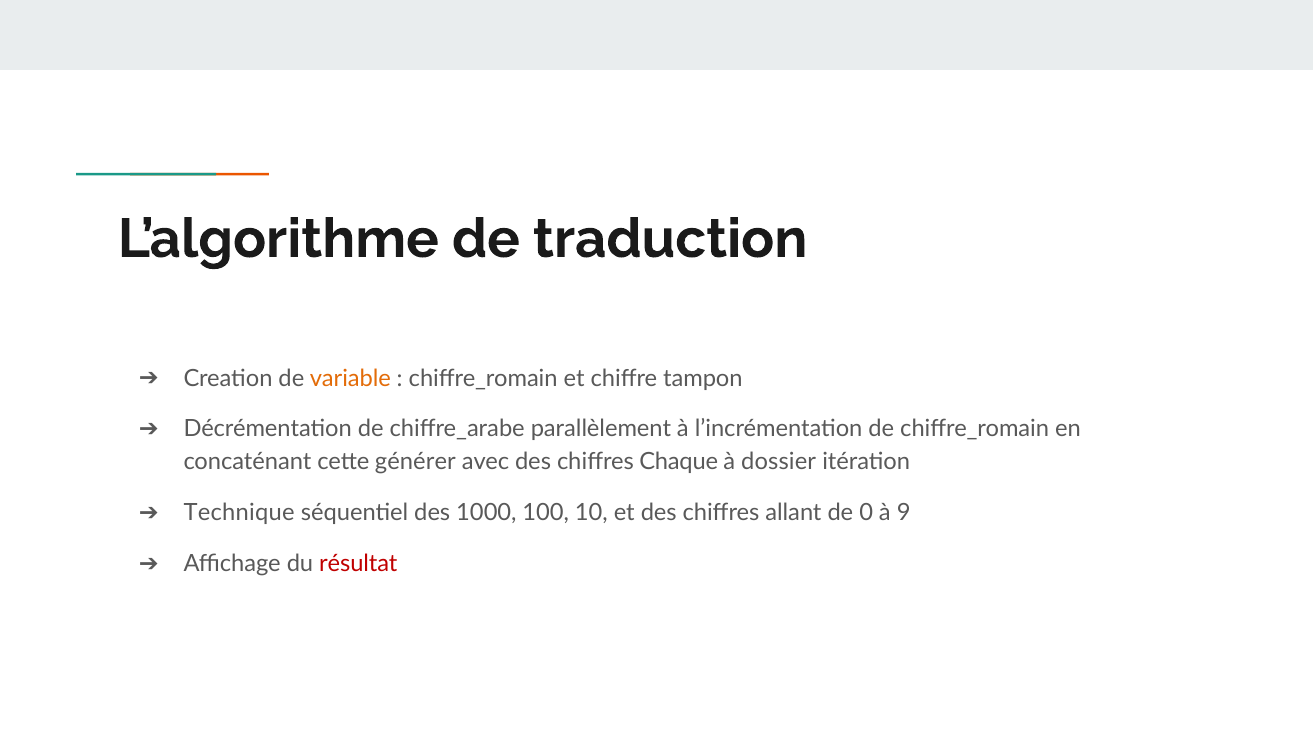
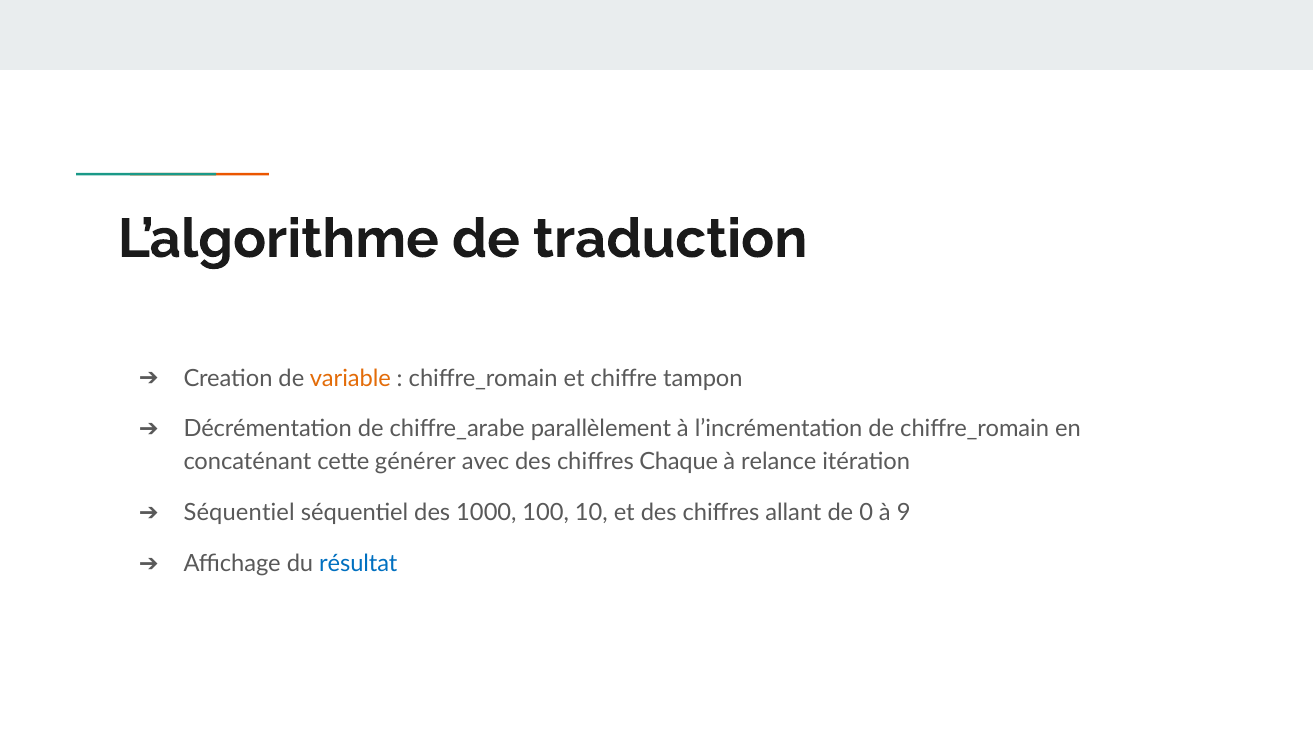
dossier: dossier -> relance
Technique at (239, 513): Technique -> Séquentiel
résultat colour: red -> blue
